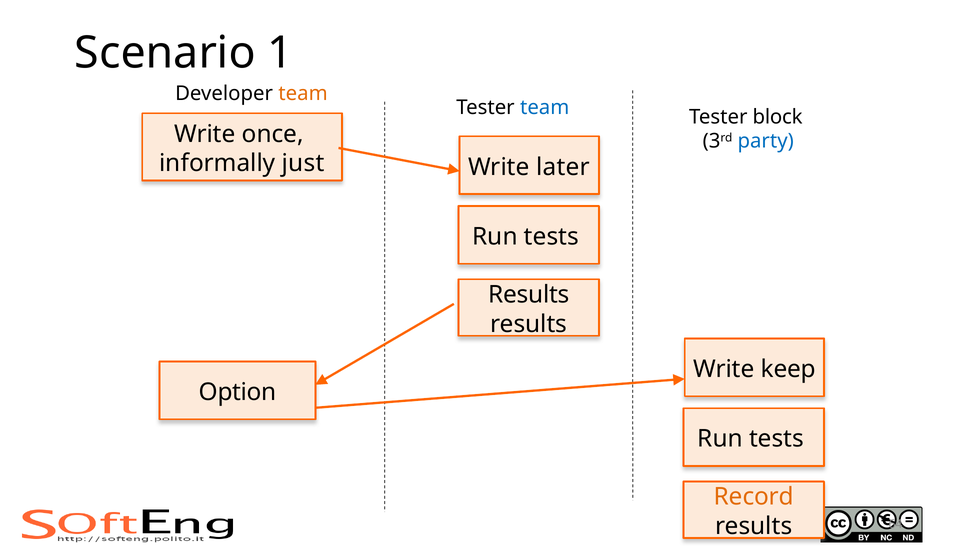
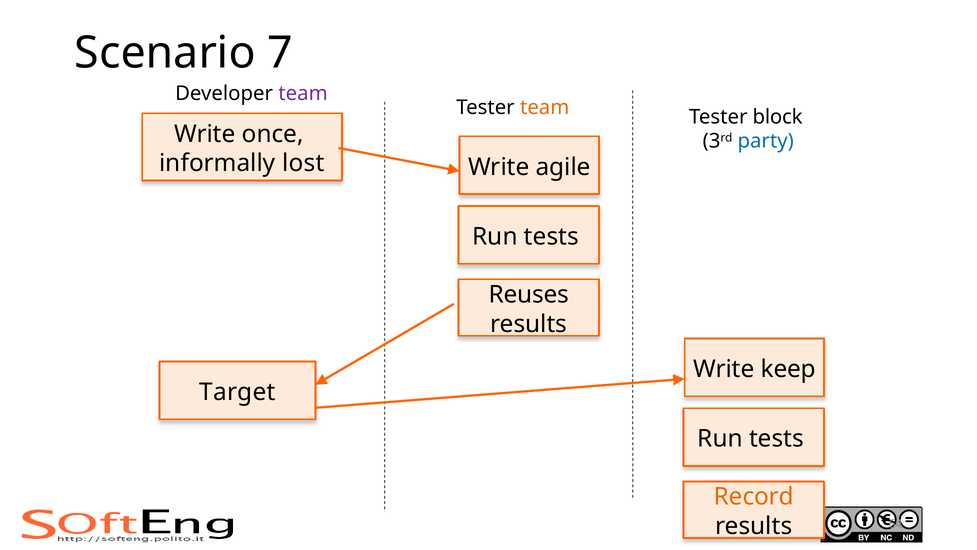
1: 1 -> 7
team at (303, 94) colour: orange -> purple
team at (545, 107) colour: blue -> orange
just: just -> lost
later: later -> agile
Results at (529, 294): Results -> Reuses
Option: Option -> Target
